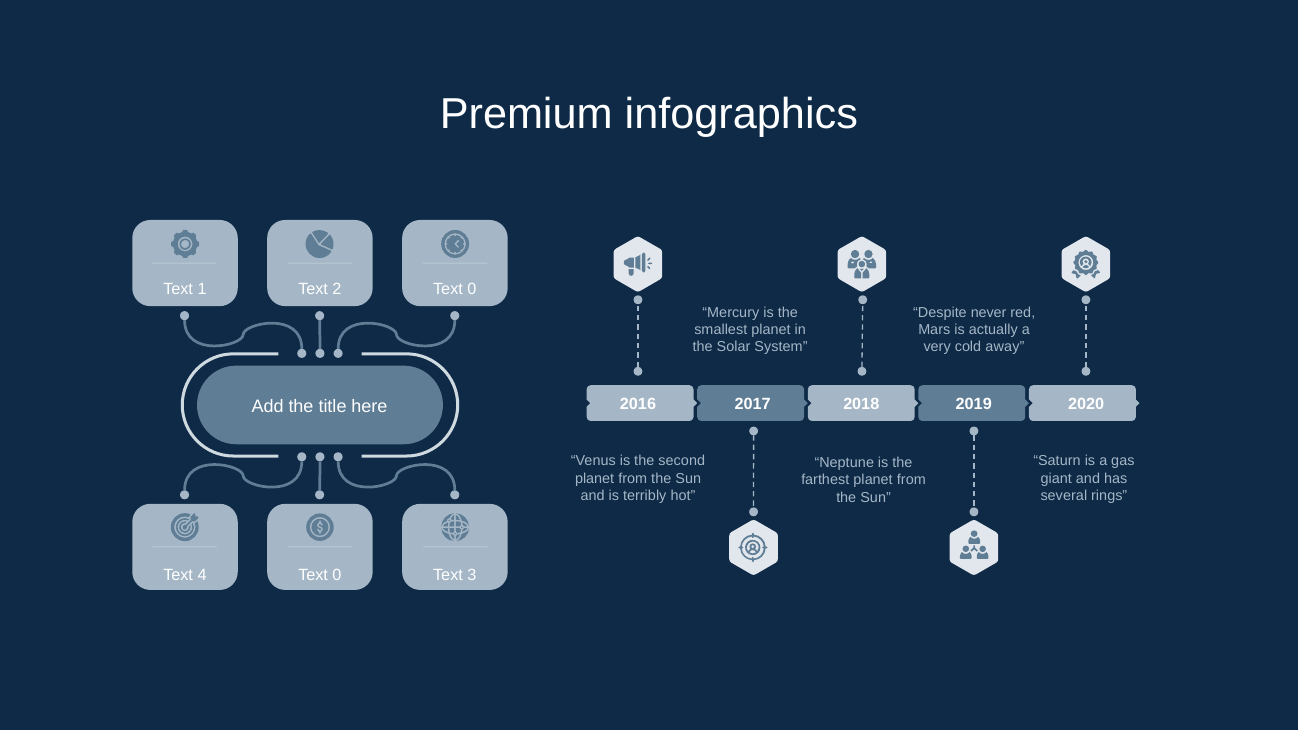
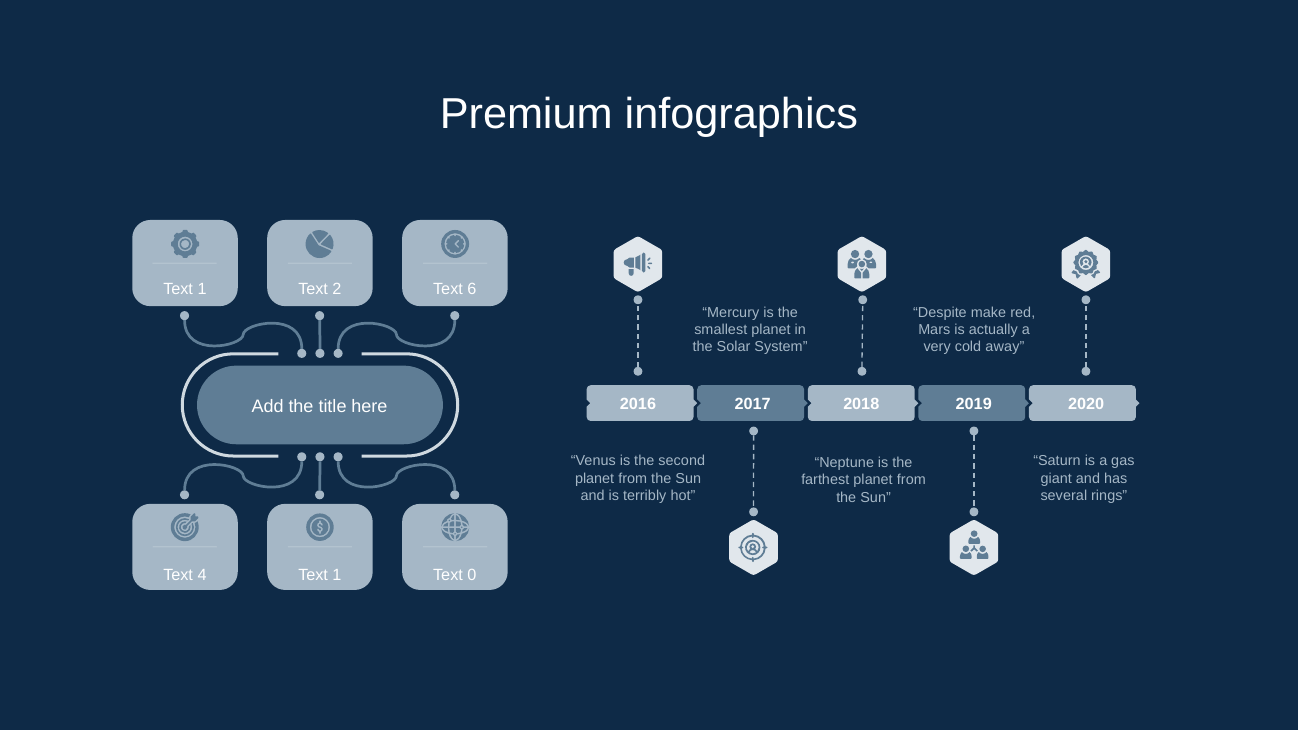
2 Text 0: 0 -> 6
never: never -> make
4 Text 0: 0 -> 1
3: 3 -> 0
